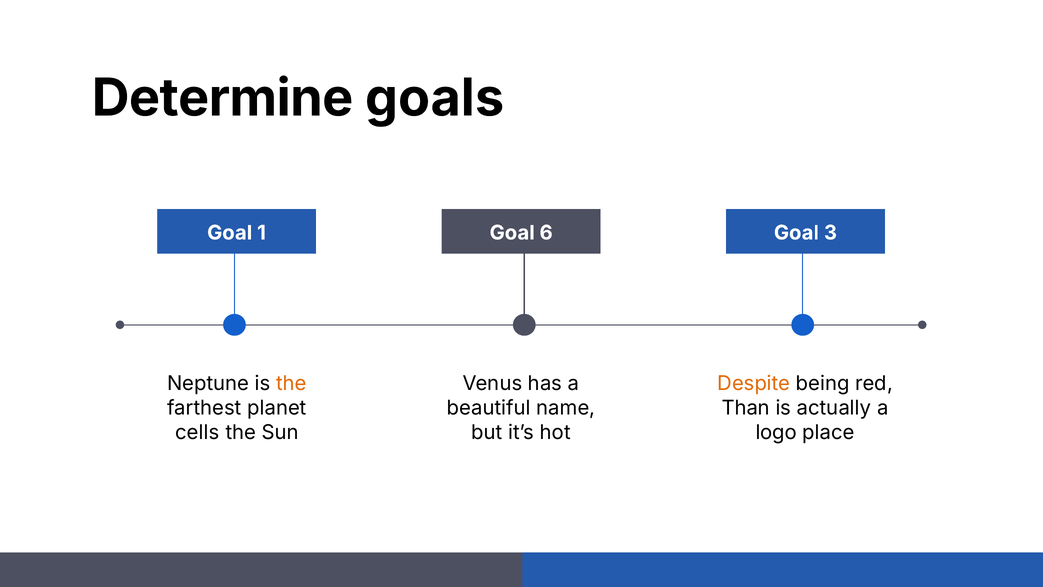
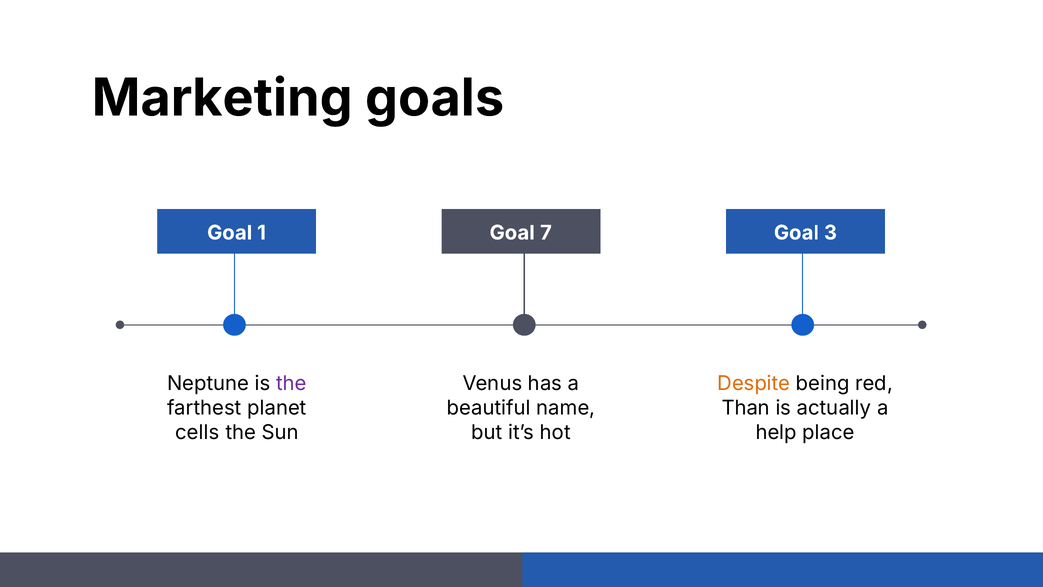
Determine: Determine -> Marketing
6: 6 -> 7
the at (291, 384) colour: orange -> purple
logo: logo -> help
